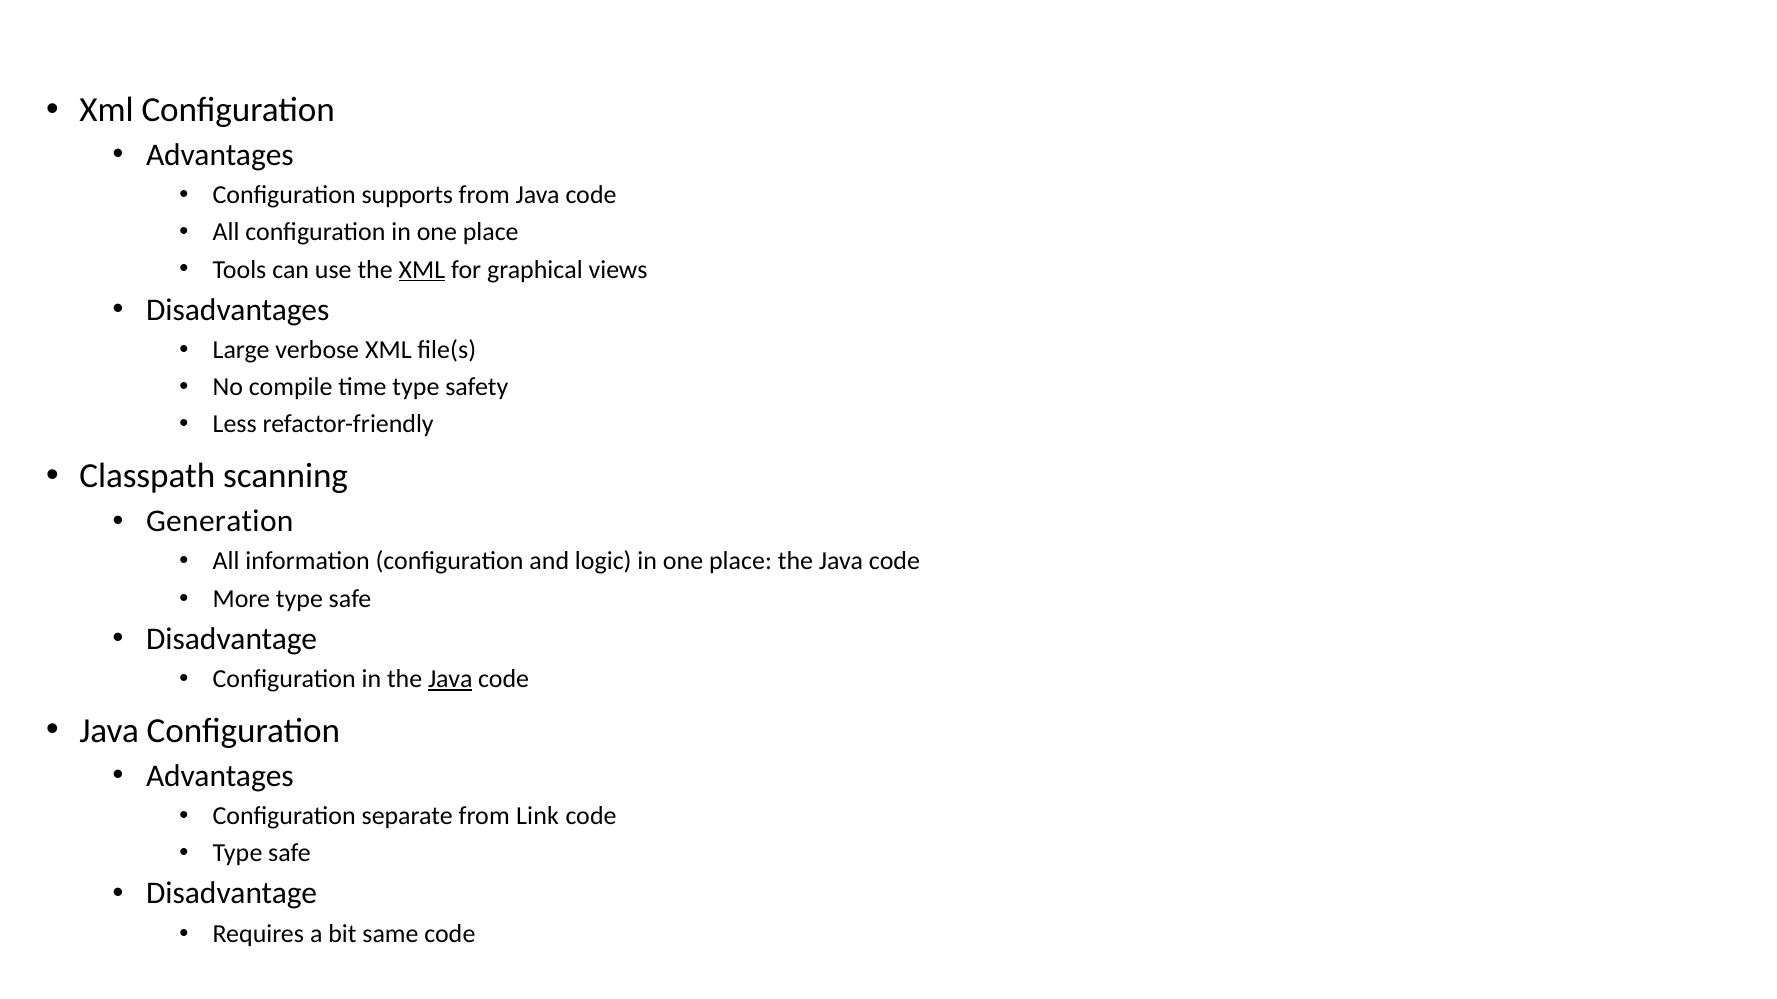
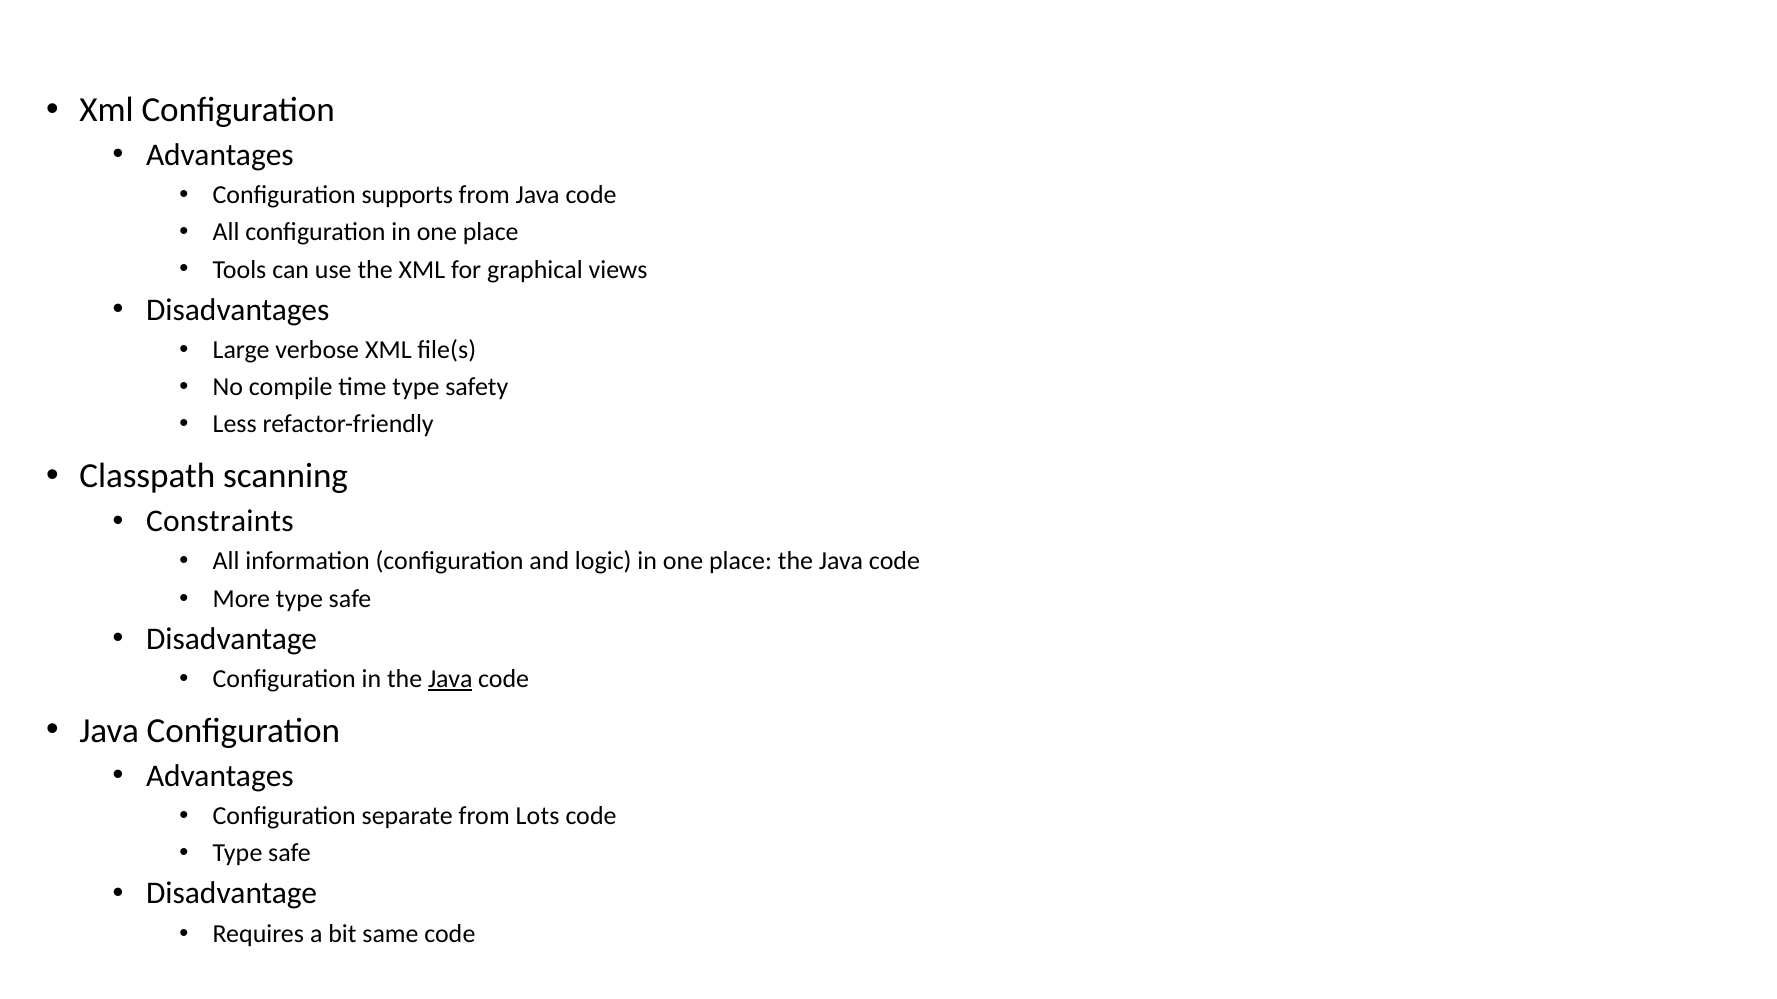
XML at (422, 270) underline: present -> none
Generation: Generation -> Constraints
Link: Link -> Lots
